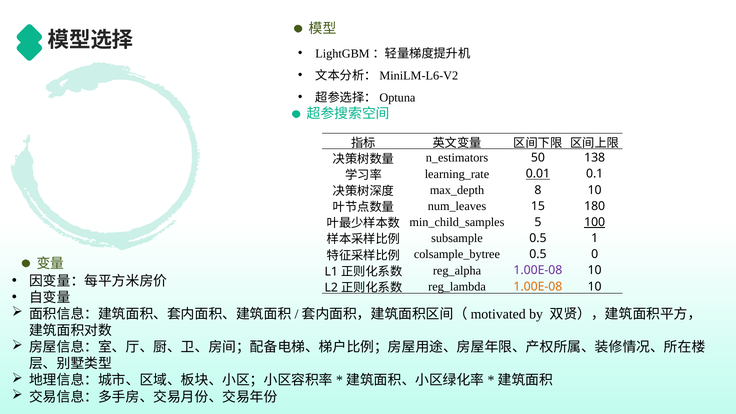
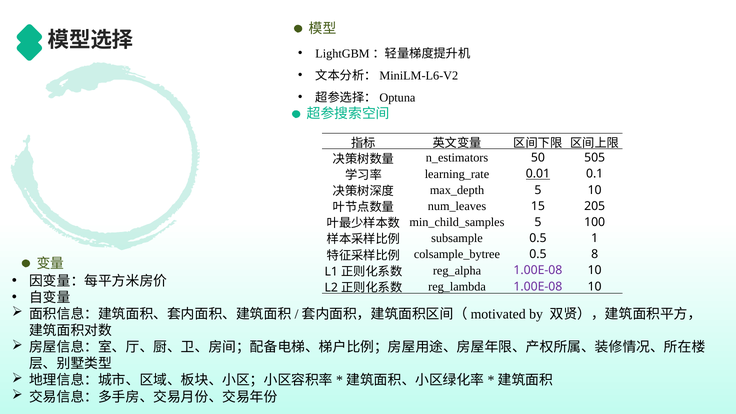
138: 138 -> 505
8 at (538, 190): 8 -> 5
180: 180 -> 205
100 underline: present -> none
0: 0 -> 8
1.00E-08 at (538, 287) colour: orange -> purple
